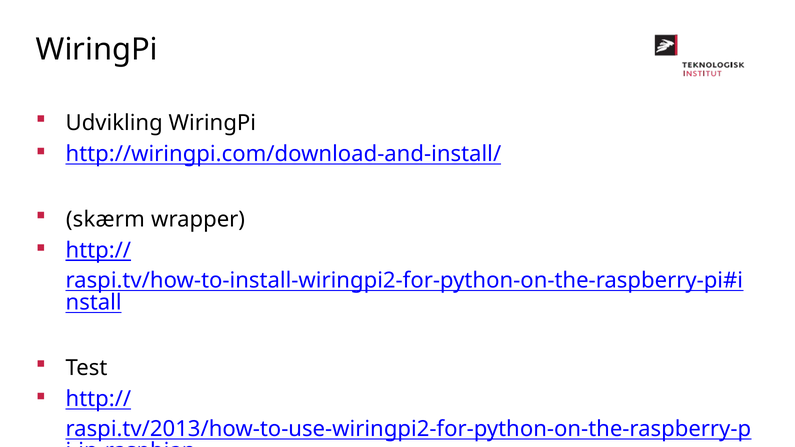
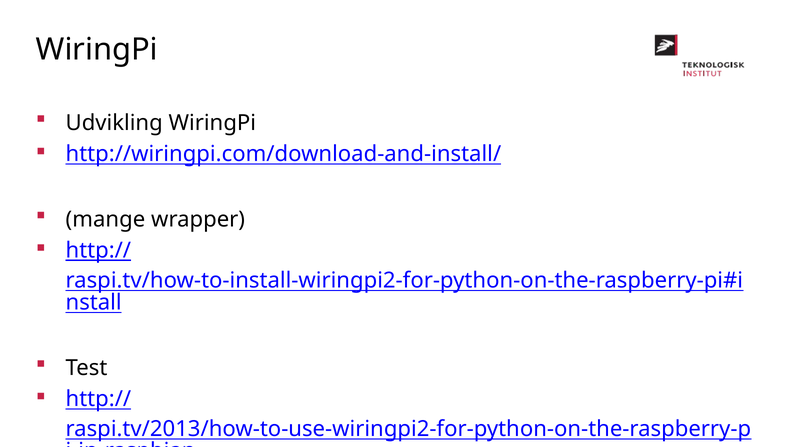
skærm: skærm -> mange
